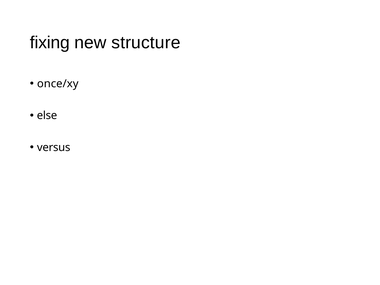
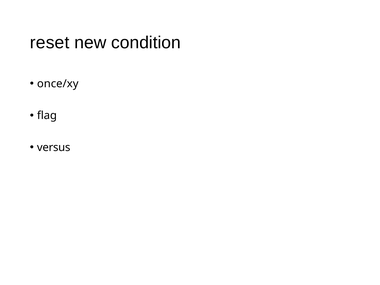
fixing: fixing -> reset
structure: structure -> condition
else: else -> flag
